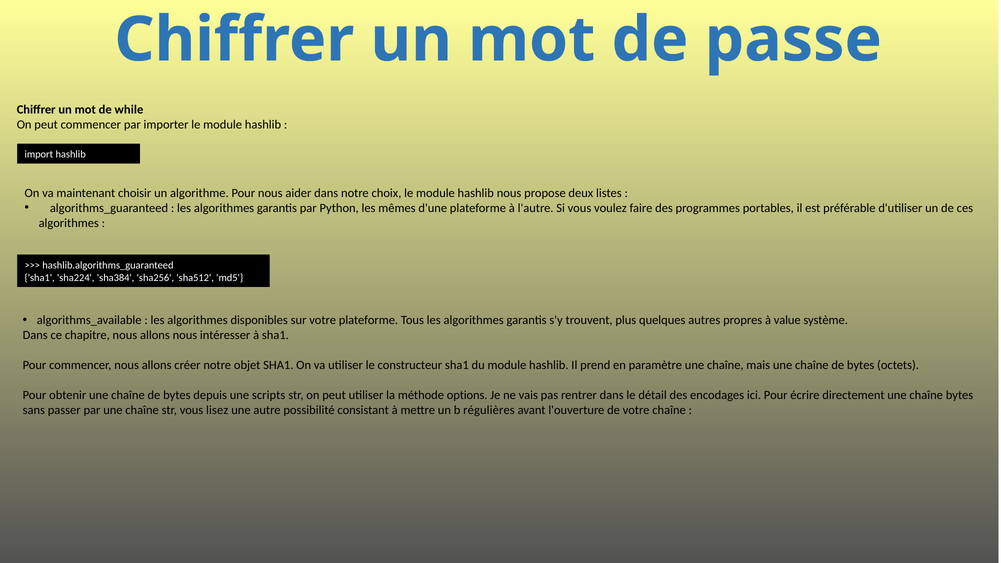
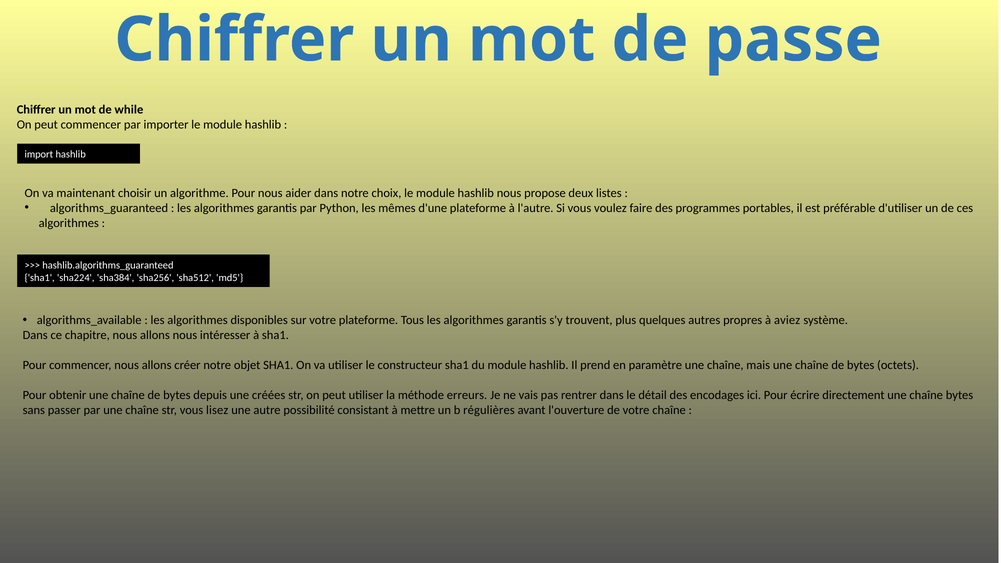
value: value -> aviez
scripts: scripts -> créées
options: options -> erreurs
